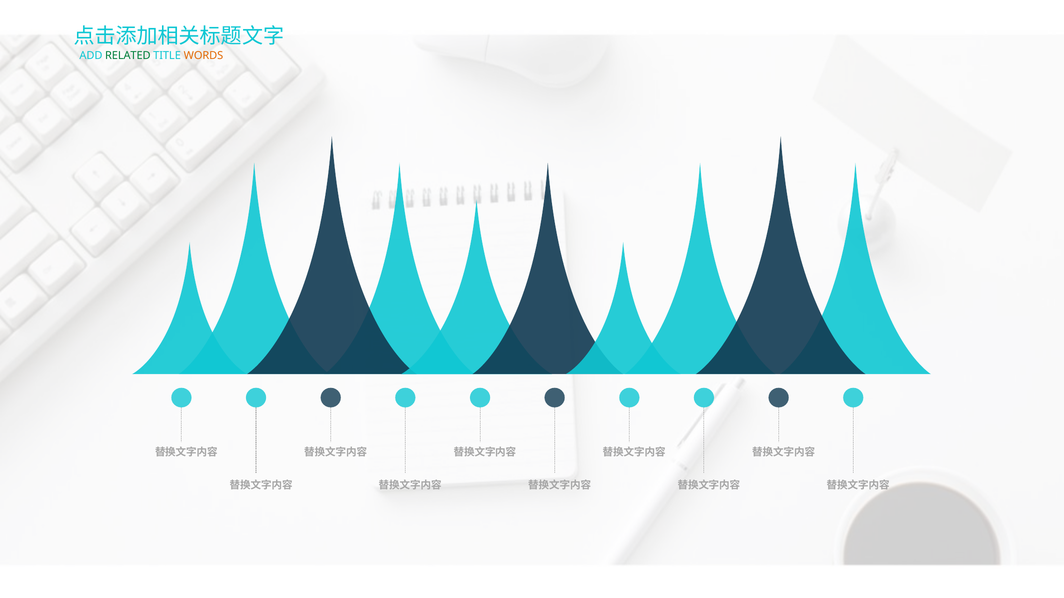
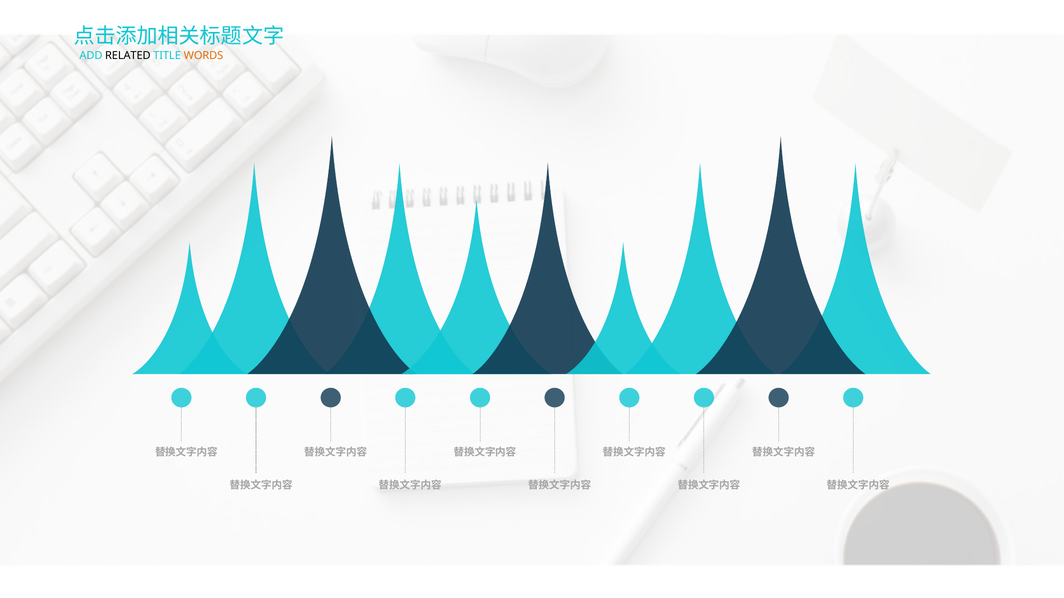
RELATED colour: green -> black
